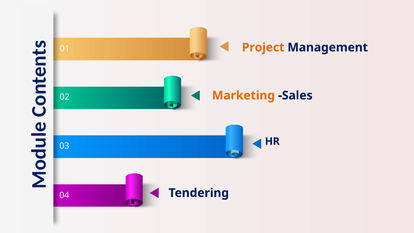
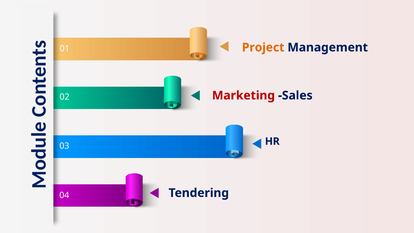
Marketing colour: orange -> red
